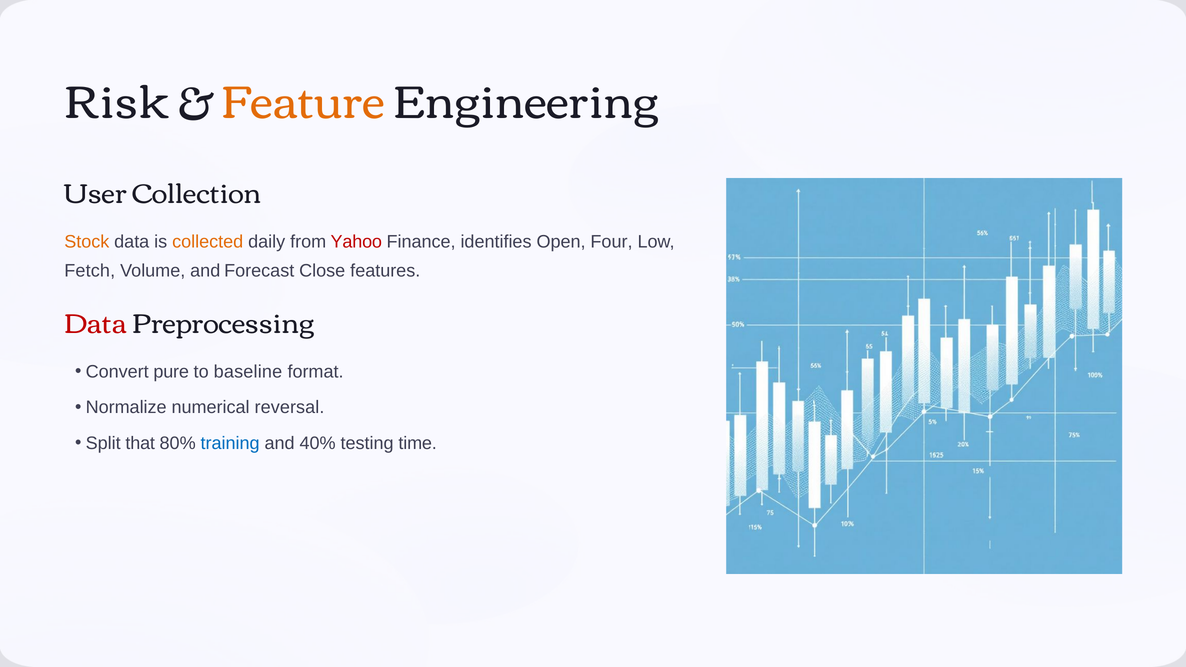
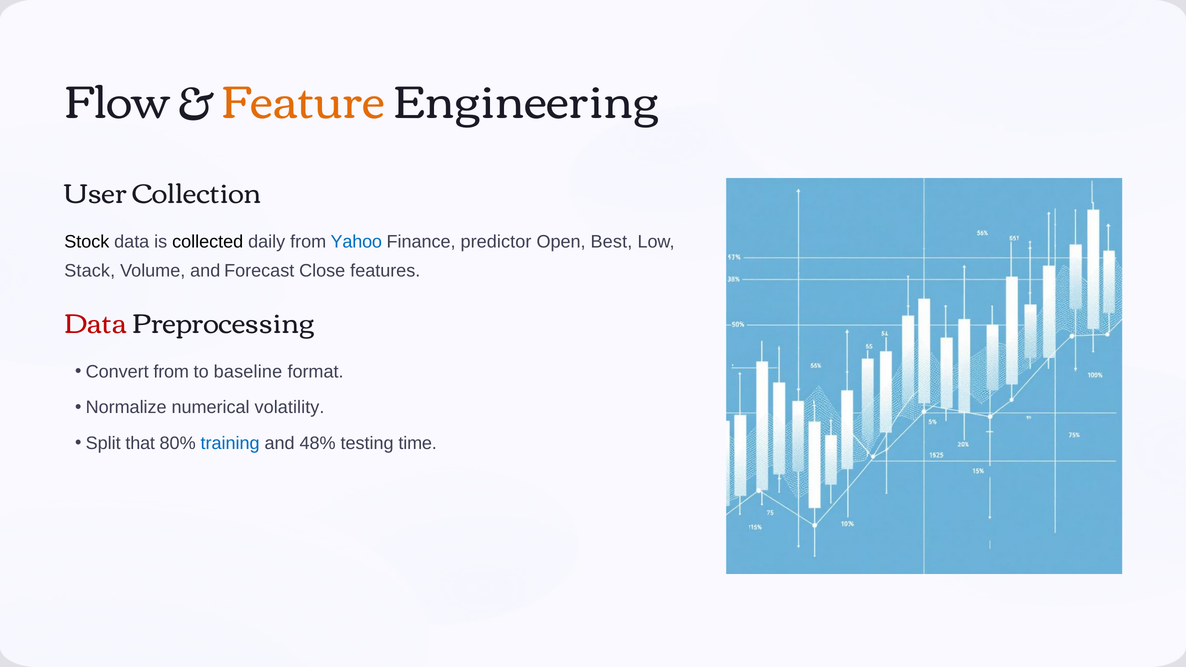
Risk: Risk -> Flow
Stock colour: orange -> black
collected colour: orange -> black
Yahoo colour: red -> blue
identifies: identifies -> predictor
Four: Four -> Best
Fetch: Fetch -> Stack
Convert pure: pure -> from
reversal: reversal -> volatility
40%: 40% -> 48%
